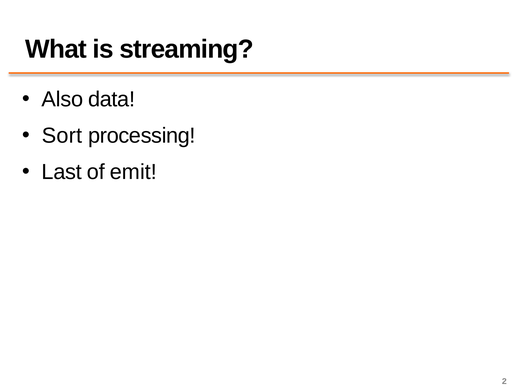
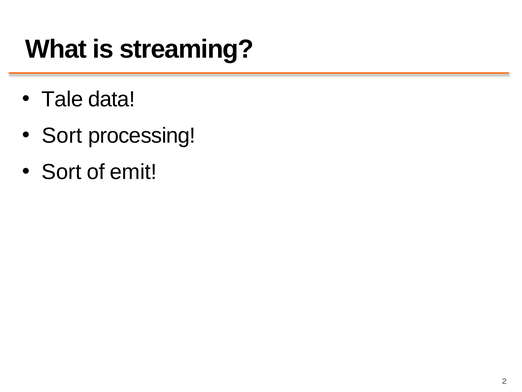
Also: Also -> Tale
Last at (62, 172): Last -> Sort
